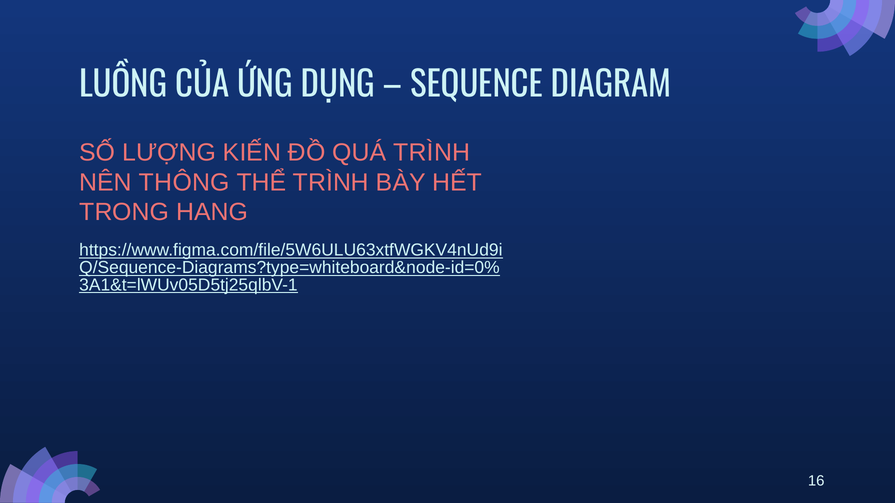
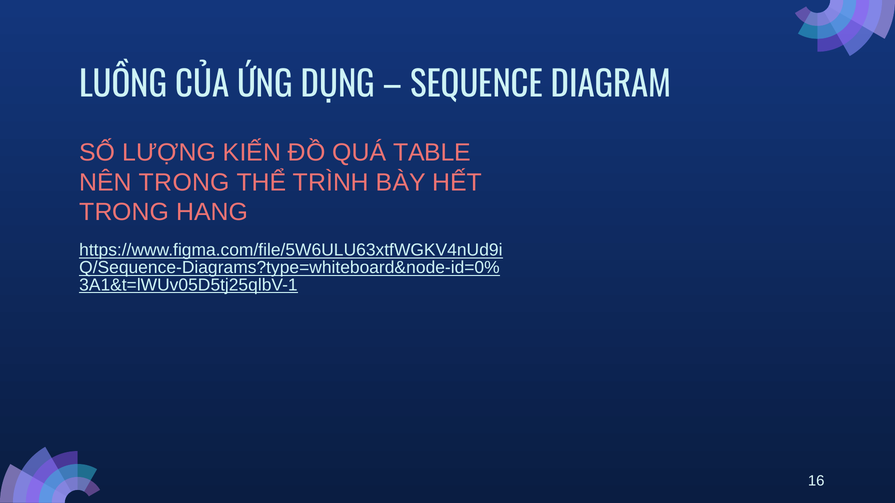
QUÁ TRÌNH: TRÌNH -> TABLE
NÊN THÔNG: THÔNG -> TRONG
